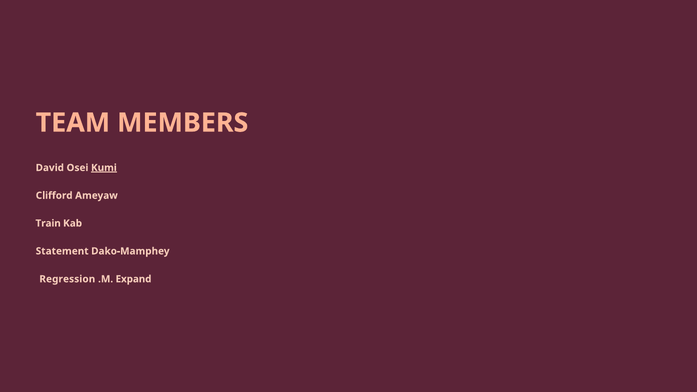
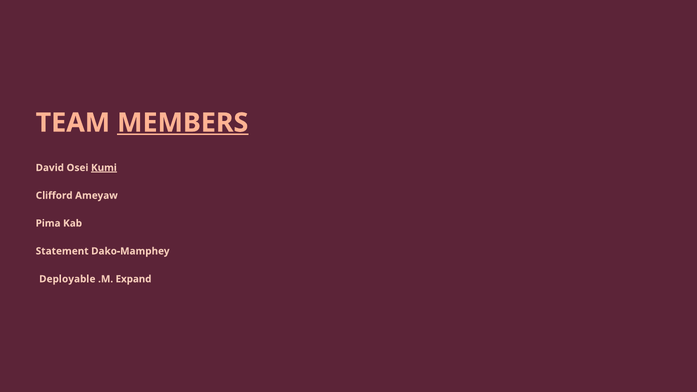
MEMBERS underline: none -> present
Train: Train -> Pima
Regression: Regression -> Deployable
